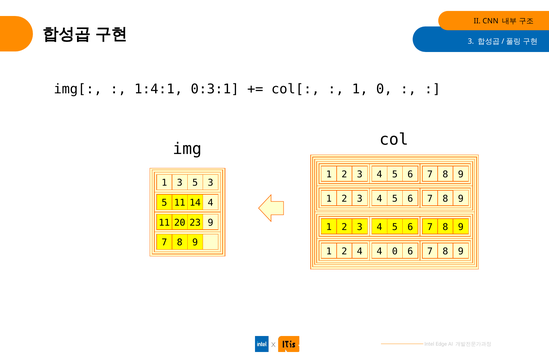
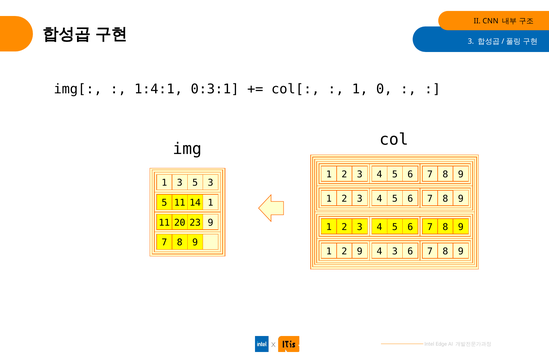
14 4: 4 -> 1
2 4: 4 -> 9
4 0: 0 -> 3
